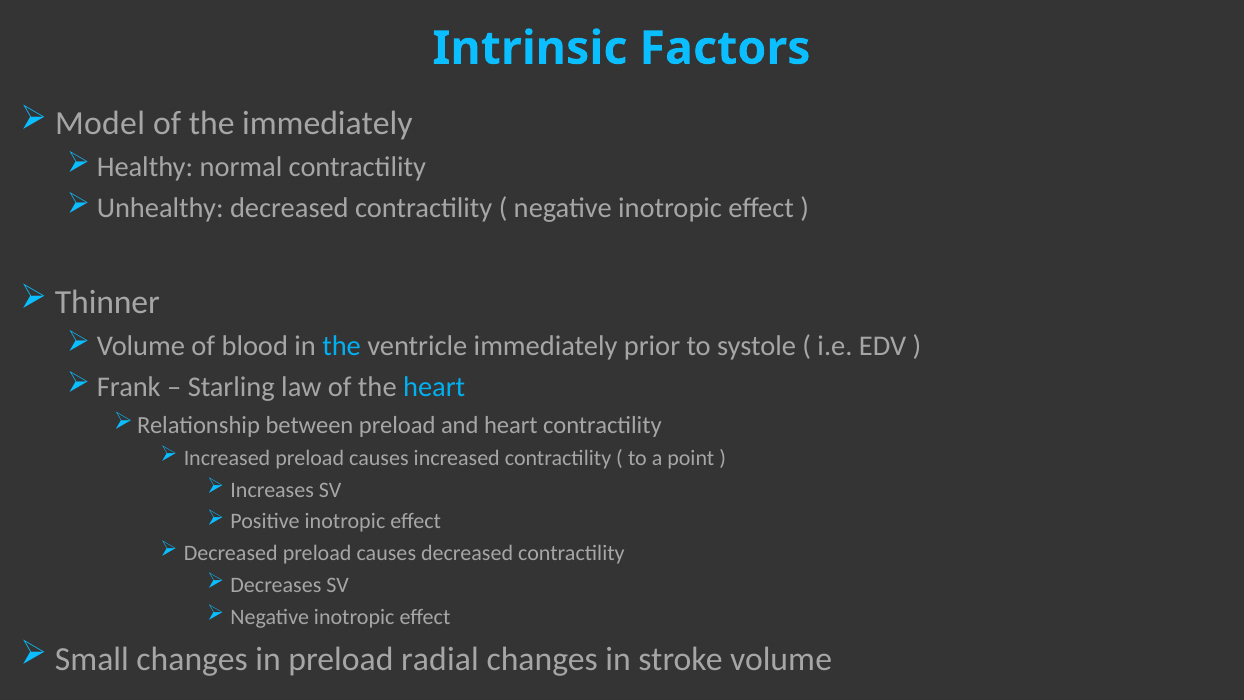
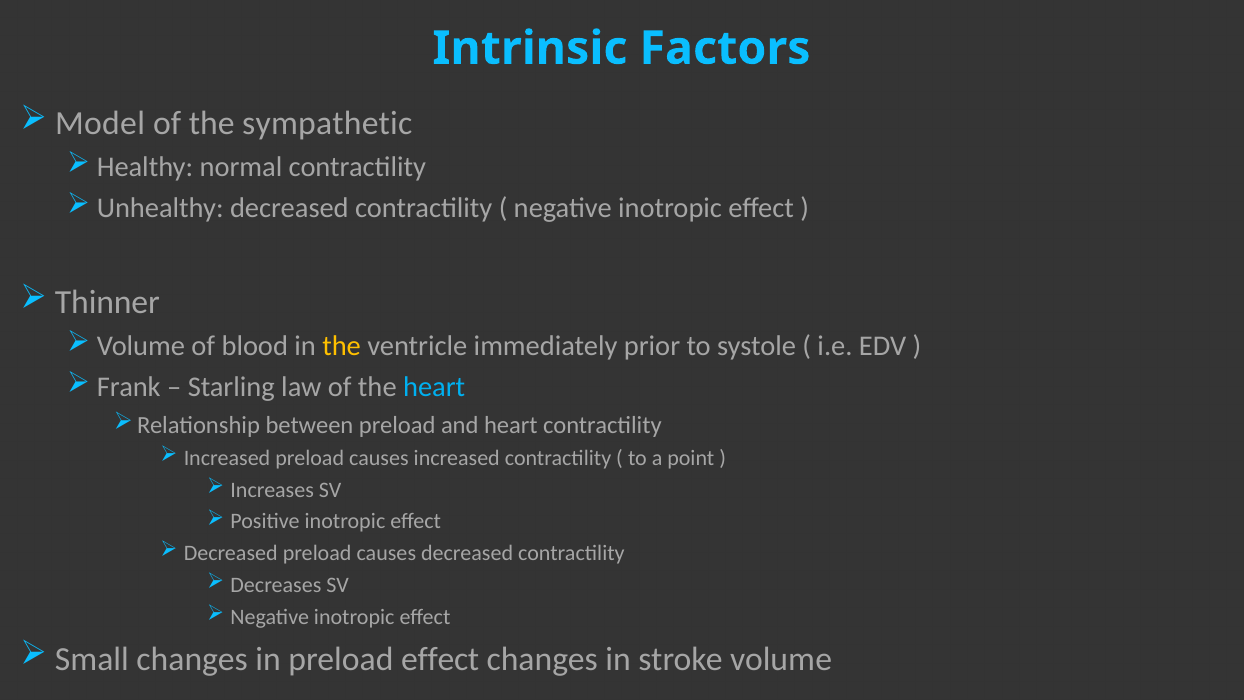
the immediately: immediately -> sympathetic
the at (342, 346) colour: light blue -> yellow
preload radial: radial -> effect
